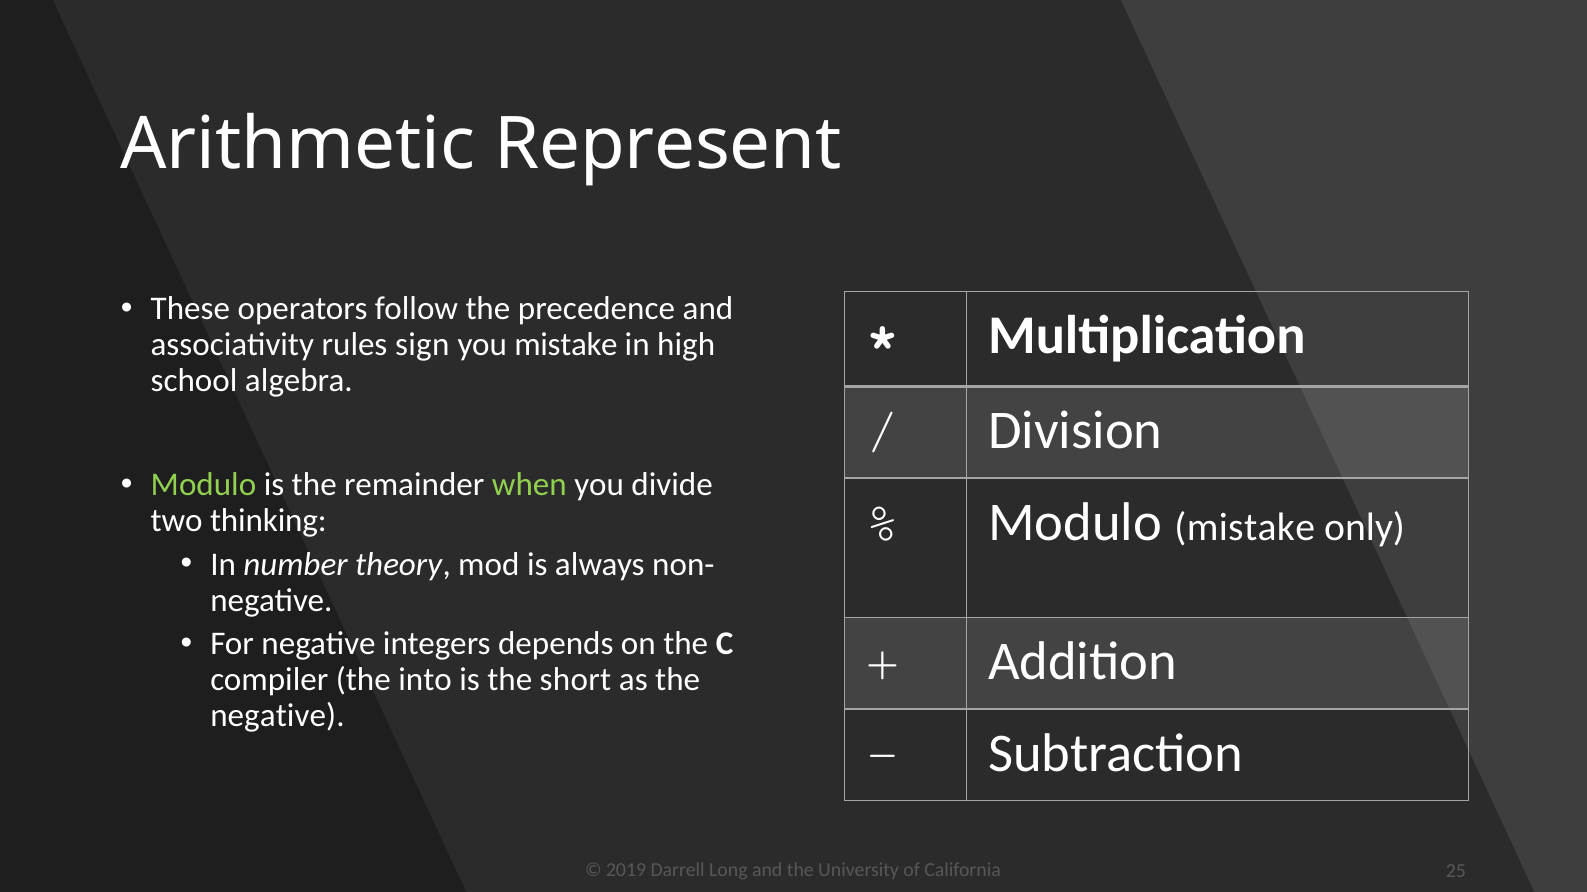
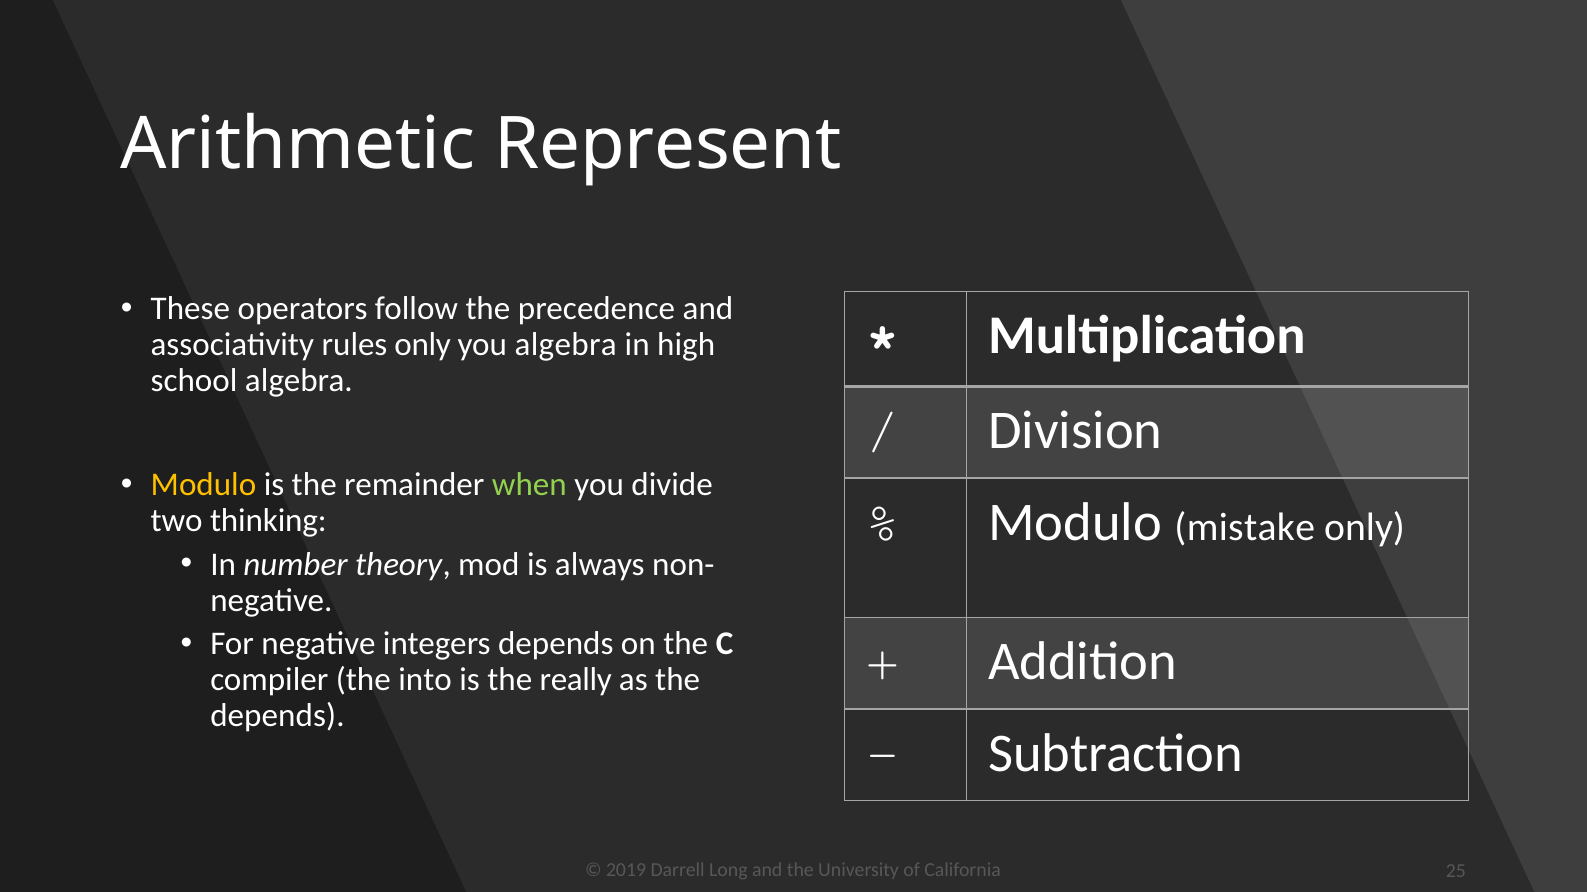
rules sign: sign -> only
you mistake: mistake -> algebra
Modulo at (203, 485) colour: light green -> yellow
short: short -> really
negative at (277, 716): negative -> depends
